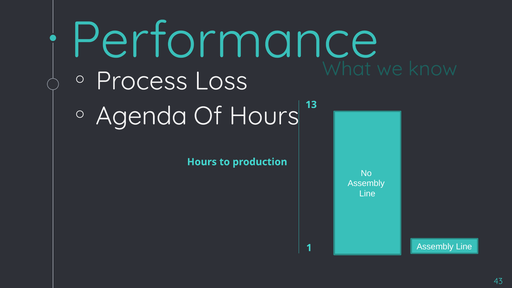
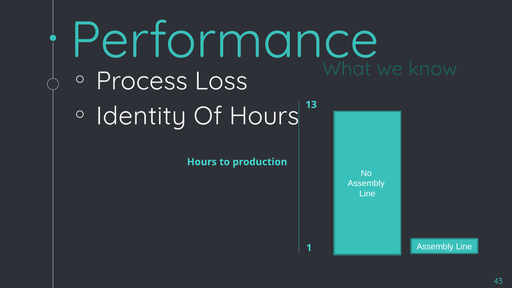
Agenda: Agenda -> Identity
